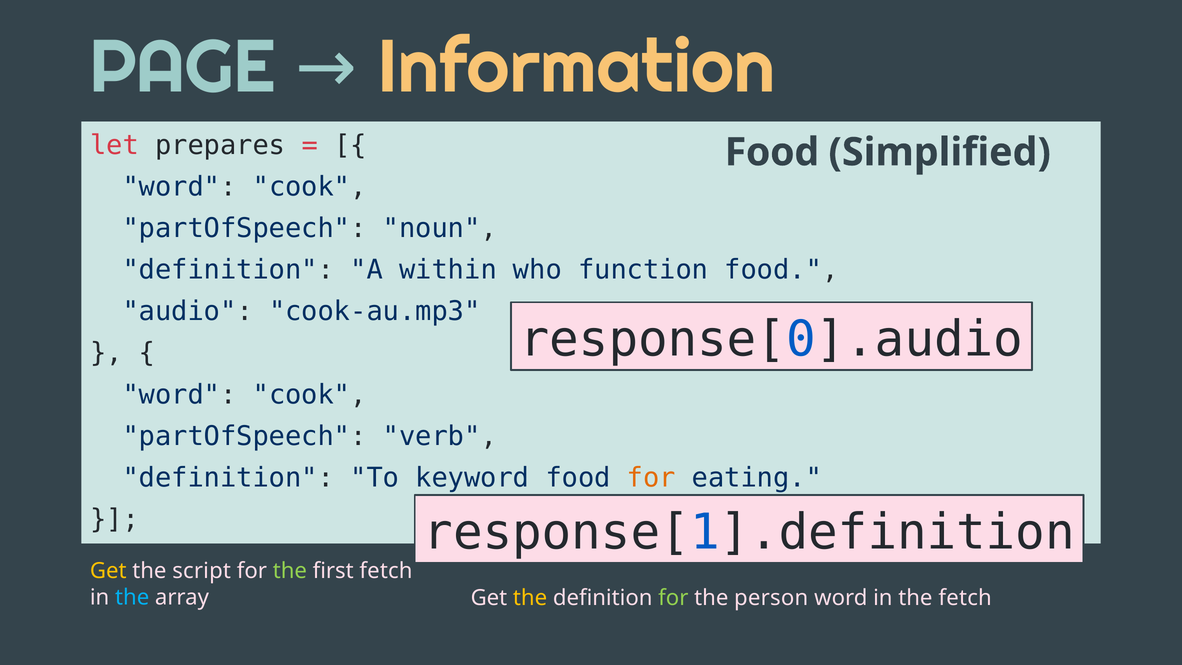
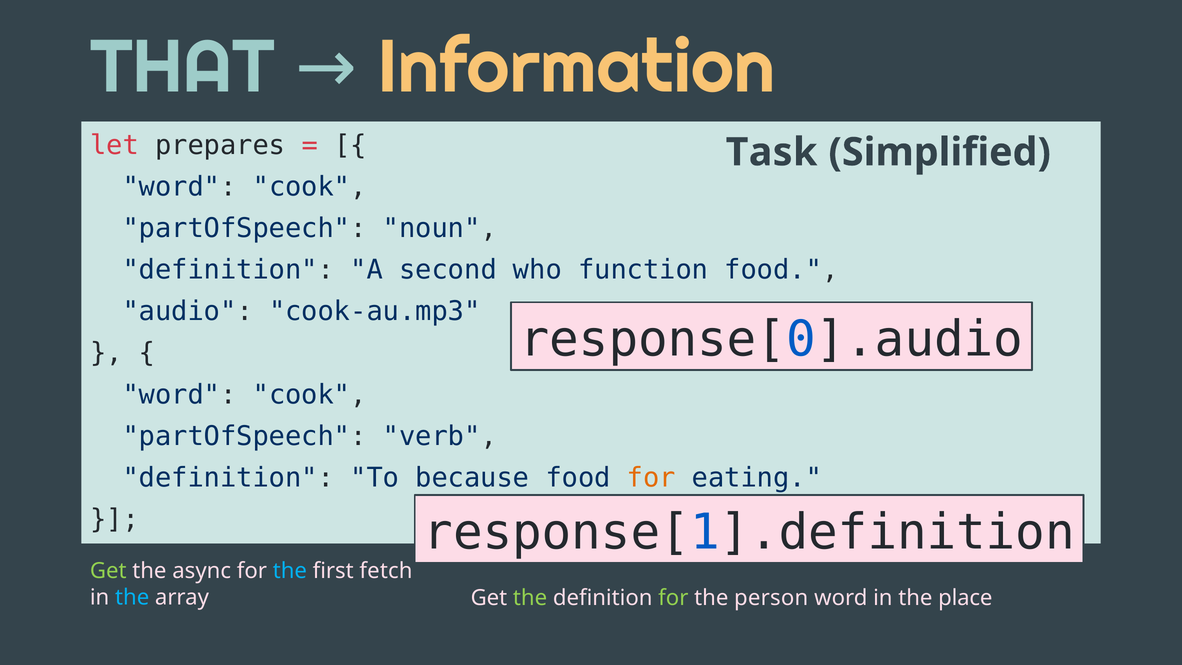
PAGE: PAGE -> THAT
Food at (772, 152): Food -> Task
within: within -> second
keyword: keyword -> because
Get at (108, 571) colour: yellow -> light green
script: script -> async
the at (290, 571) colour: light green -> light blue
the at (530, 598) colour: yellow -> light green
the fetch: fetch -> place
